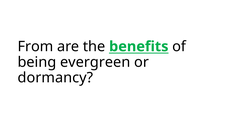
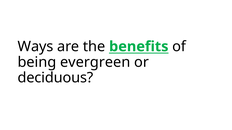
From: From -> Ways
dormancy: dormancy -> deciduous
